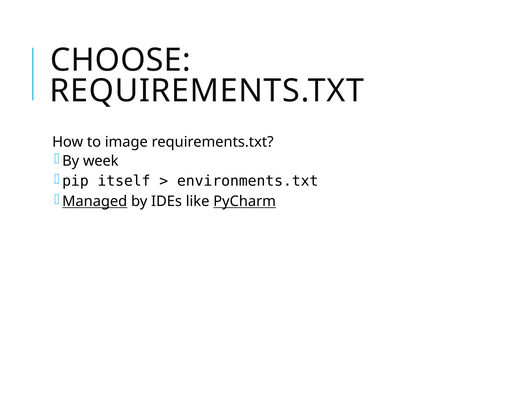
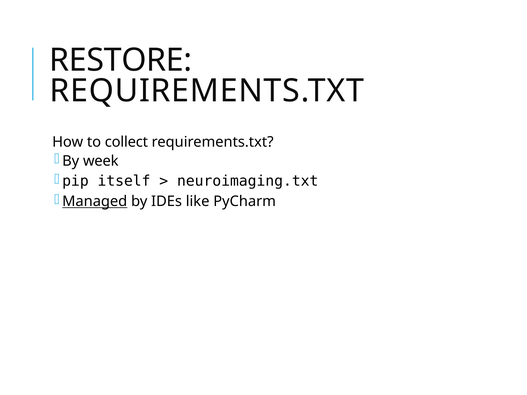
CHOOSE: CHOOSE -> RESTORE
image: image -> collect
environments.txt: environments.txt -> neuroimaging.txt
PyCharm underline: present -> none
